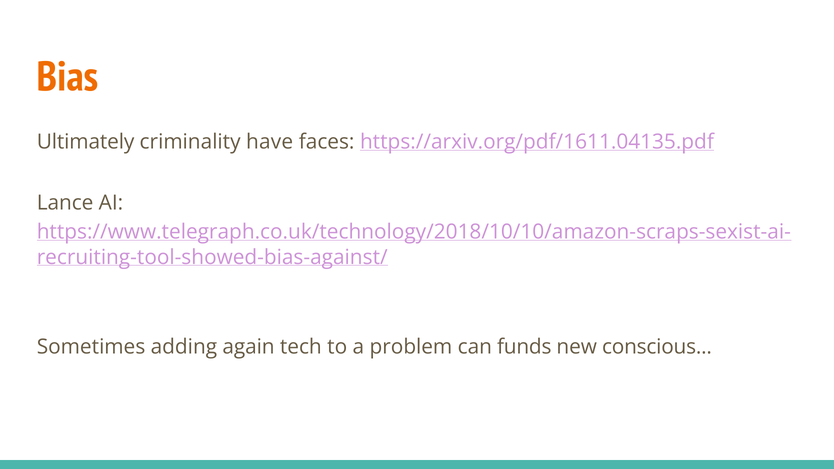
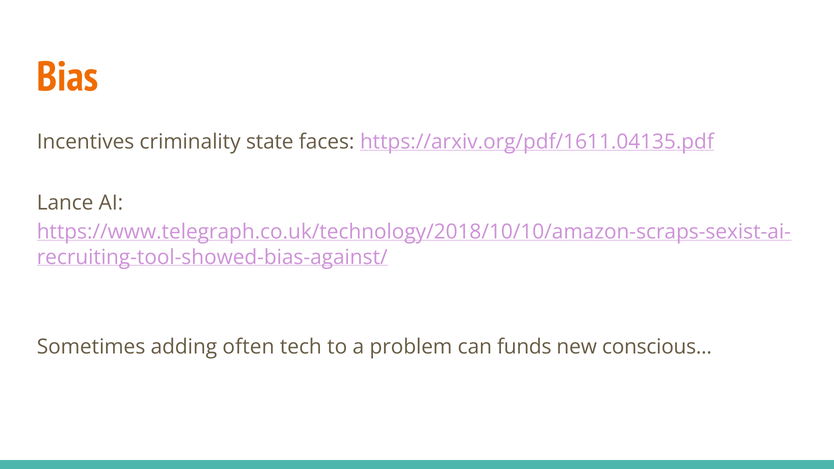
Ultimately: Ultimately -> Incentives
have: have -> state
again: again -> often
